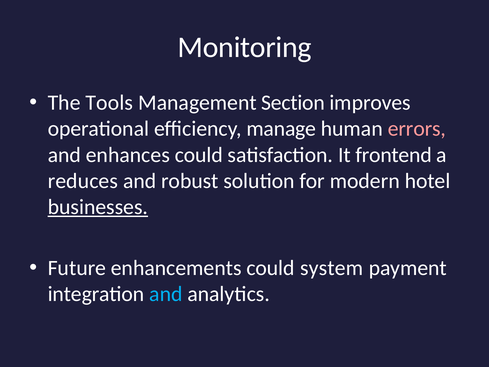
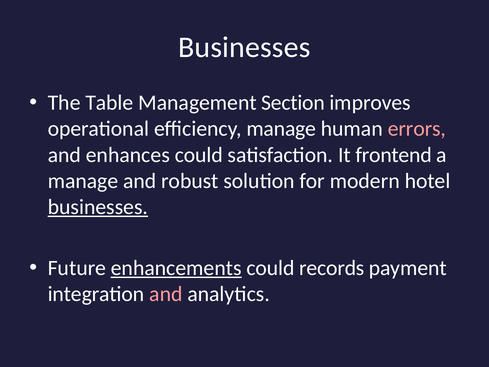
Monitoring at (245, 47): Monitoring -> Businesses
Tools: Tools -> Table
reduces at (83, 181): reduces -> manage
enhancements underline: none -> present
system: system -> records
and at (166, 294) colour: light blue -> pink
